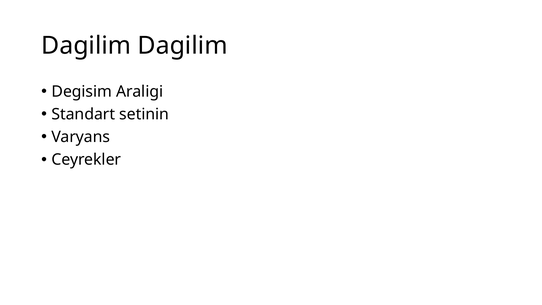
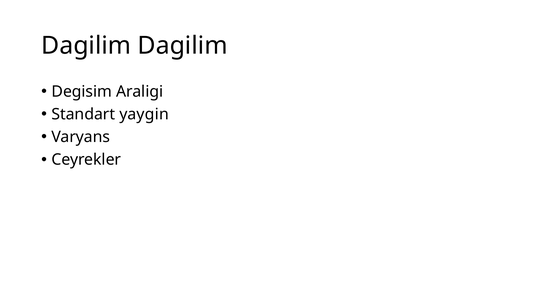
setinin: setinin -> yaygin
